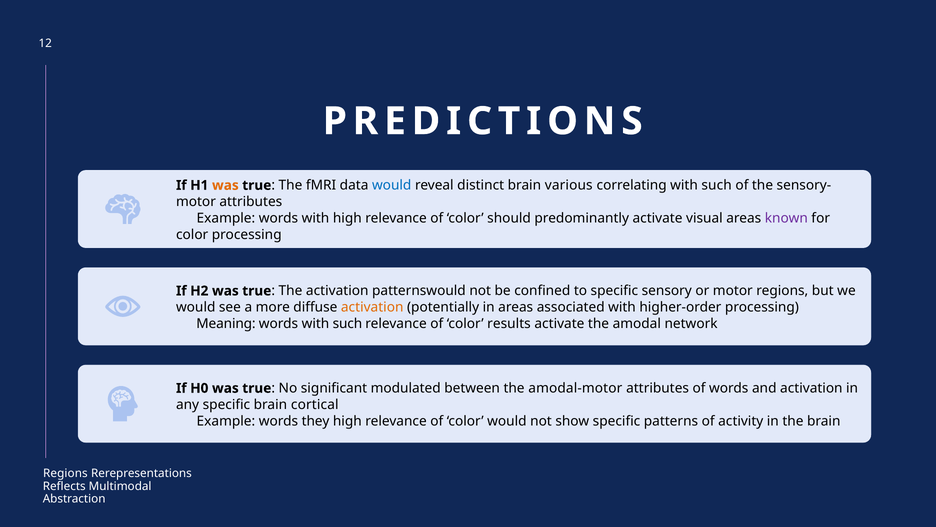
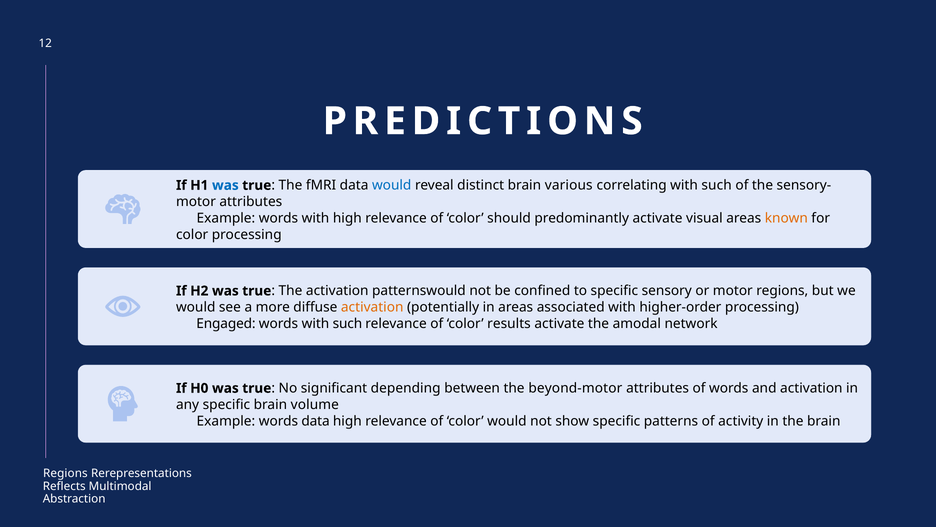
was at (225, 185) colour: orange -> blue
known colour: purple -> orange
Meaning: Meaning -> Engaged
modulated: modulated -> depending
amodal-motor: amodal-motor -> beyond-motor
cortical: cortical -> volume
words they: they -> data
